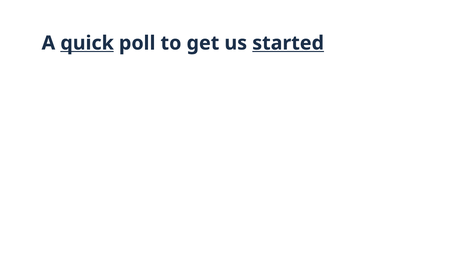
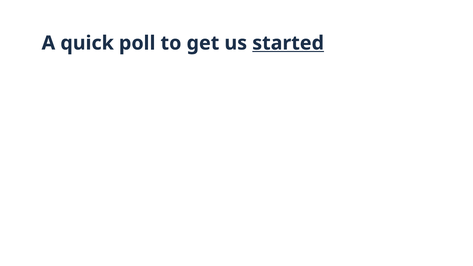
quick underline: present -> none
